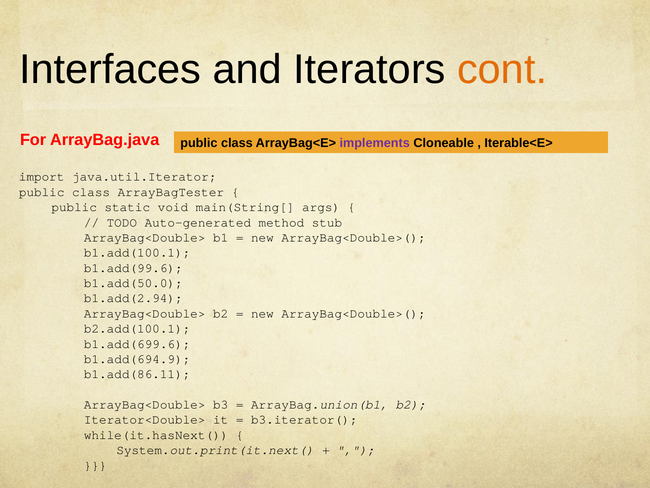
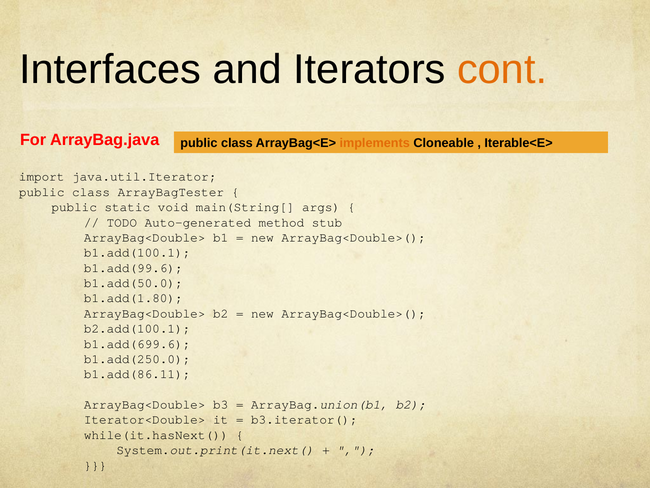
implements colour: purple -> orange
b1.add(2.94: b1.add(2.94 -> b1.add(1.80
b1.add(694.9: b1.add(694.9 -> b1.add(250.0
